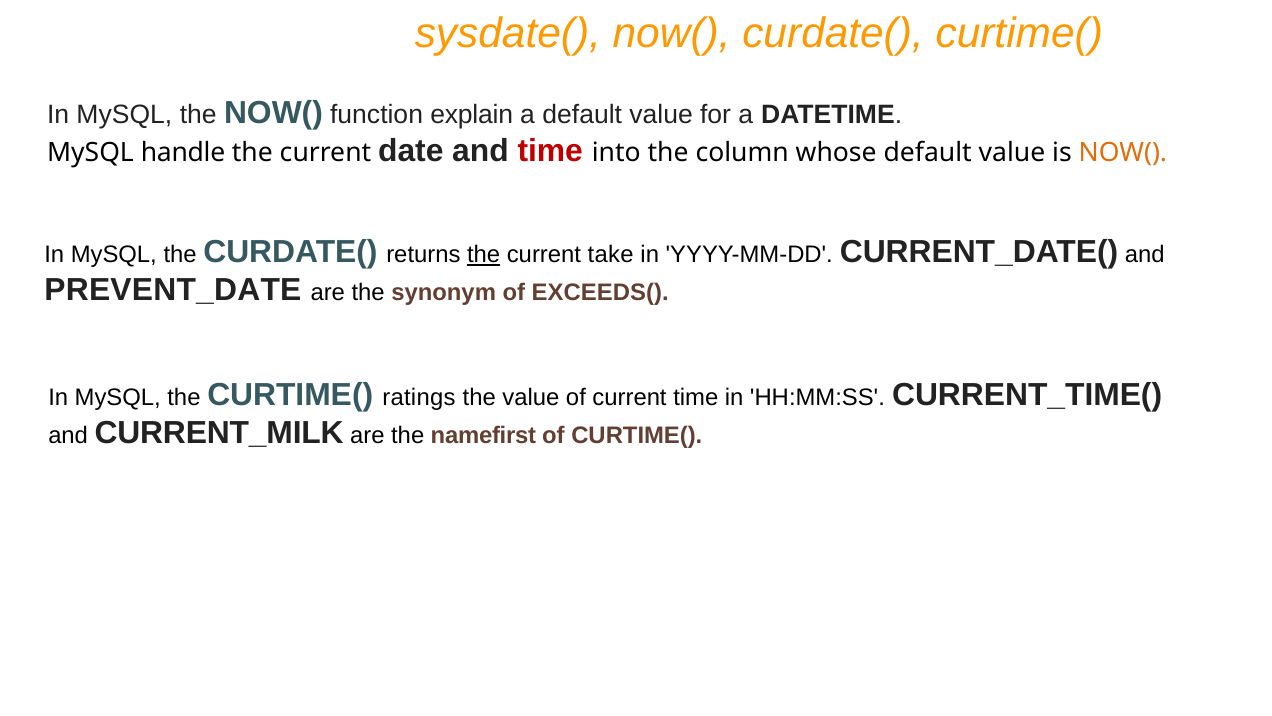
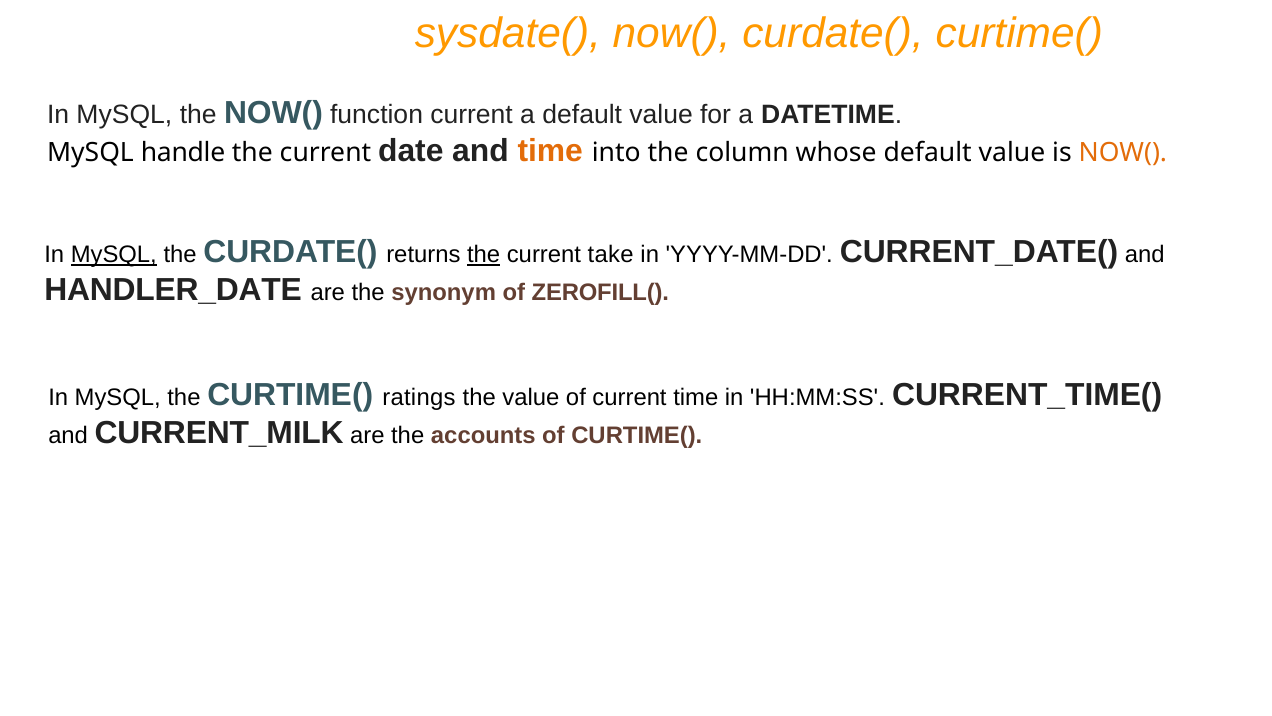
function explain: explain -> current
time at (550, 151) colour: red -> orange
MySQL at (114, 255) underline: none -> present
PREVENT_DATE: PREVENT_DATE -> HANDLER_DATE
EXCEEDS(: EXCEEDS( -> ZEROFILL(
namefirst: namefirst -> accounts
